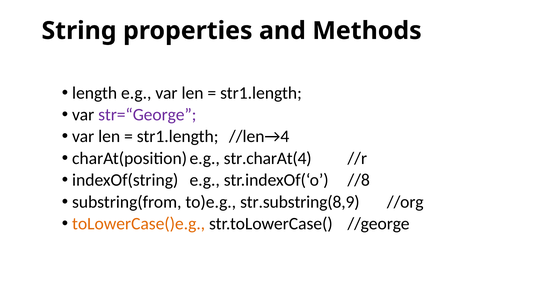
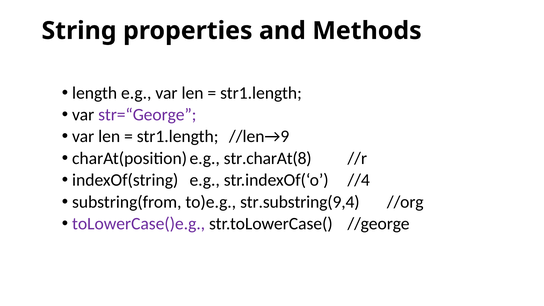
//len→4: //len→4 -> //len→9
str.charAt(4: str.charAt(4 -> str.charAt(8
//8: //8 -> //4
str.substring(8,9: str.substring(8,9 -> str.substring(9,4
toLowerCase()e.g colour: orange -> purple
